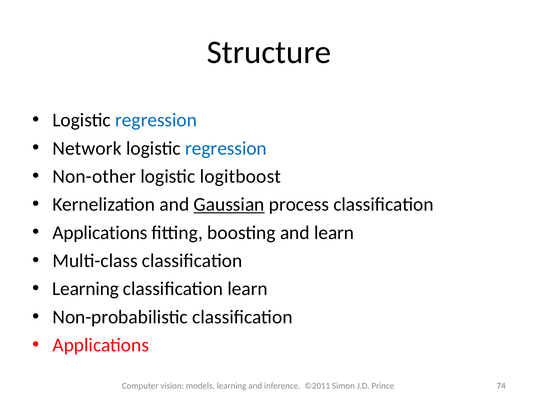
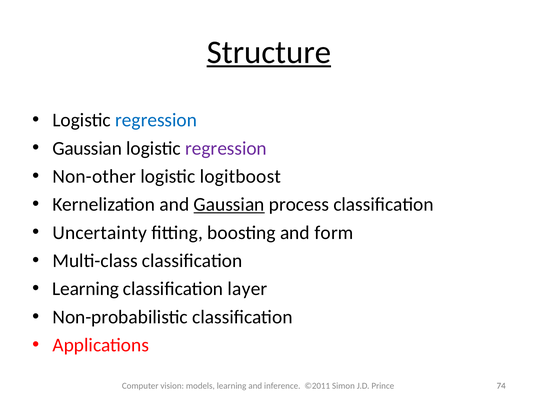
Structure underline: none -> present
Network at (87, 148): Network -> Gaussian
regression at (226, 148) colour: blue -> purple
Applications at (100, 232): Applications -> Uncertainty
and learn: learn -> form
classification learn: learn -> layer
